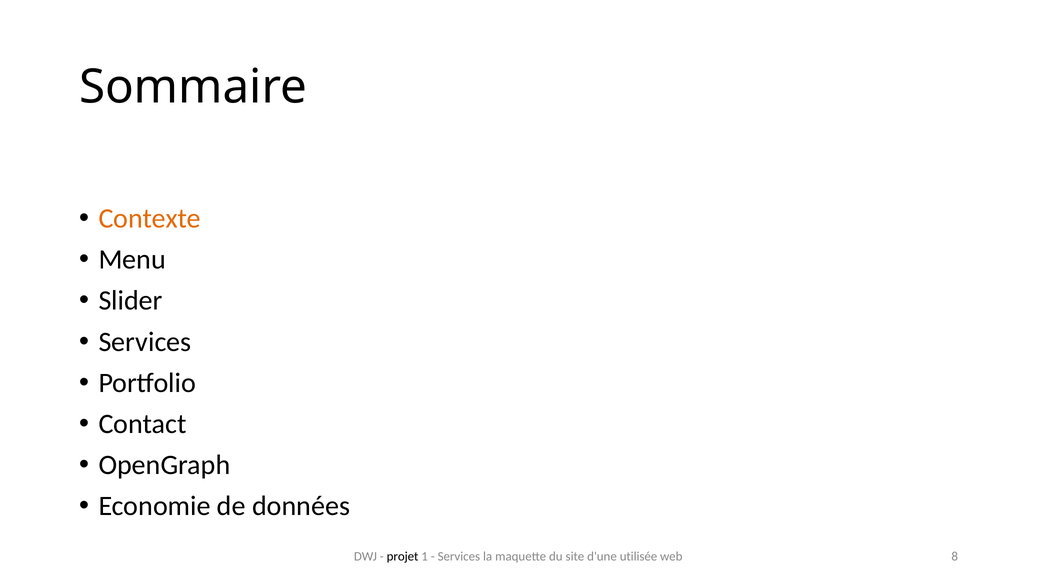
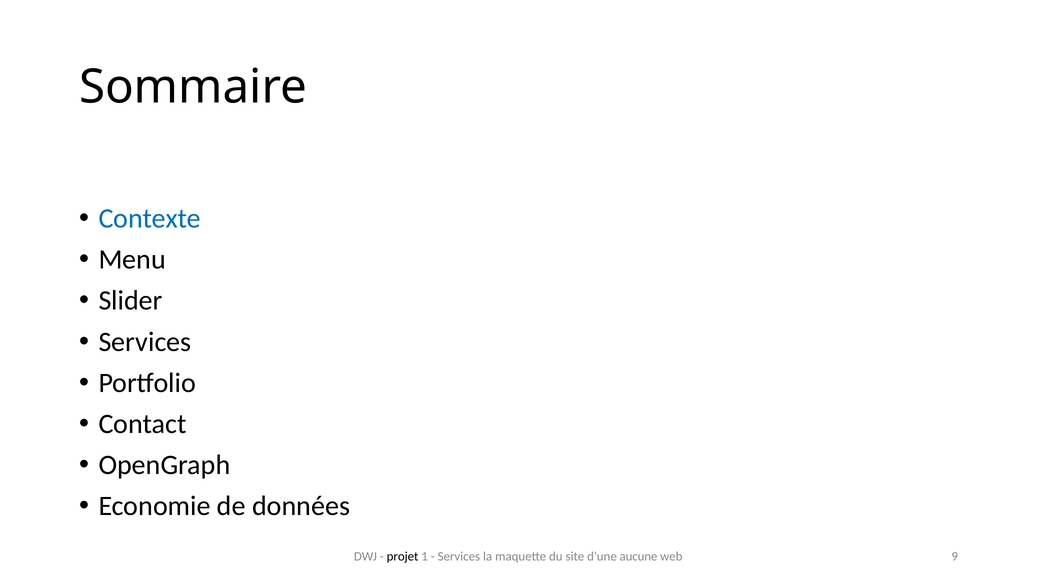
Contexte colour: orange -> blue
utilisée: utilisée -> aucune
8: 8 -> 9
